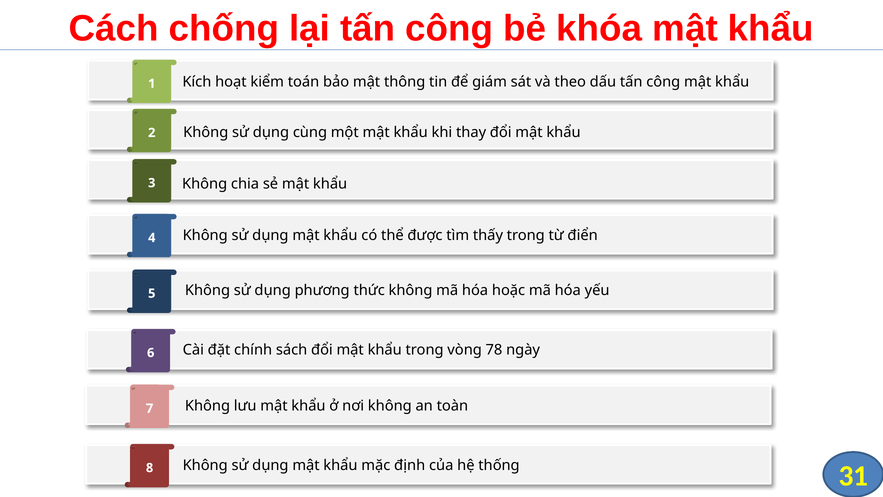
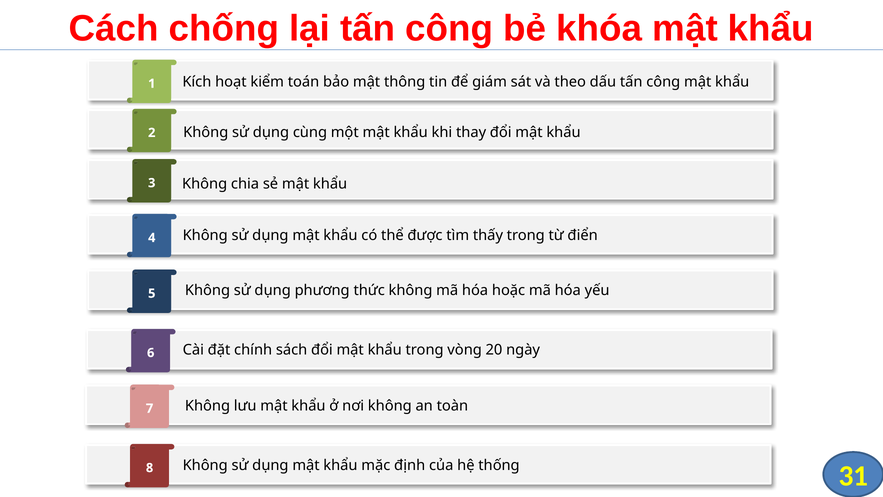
78: 78 -> 20
